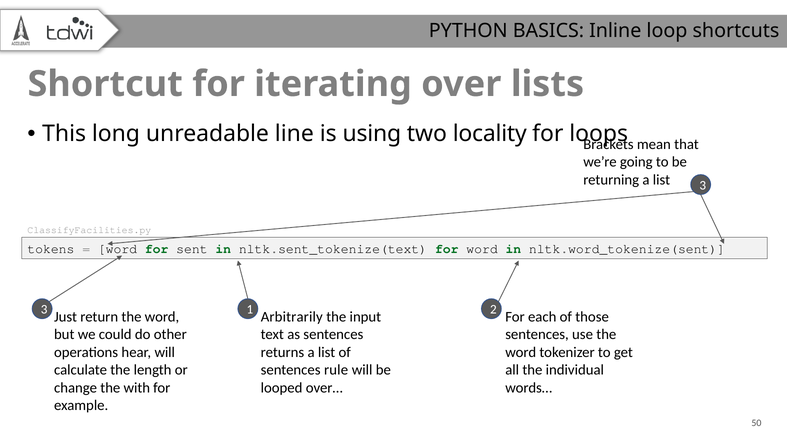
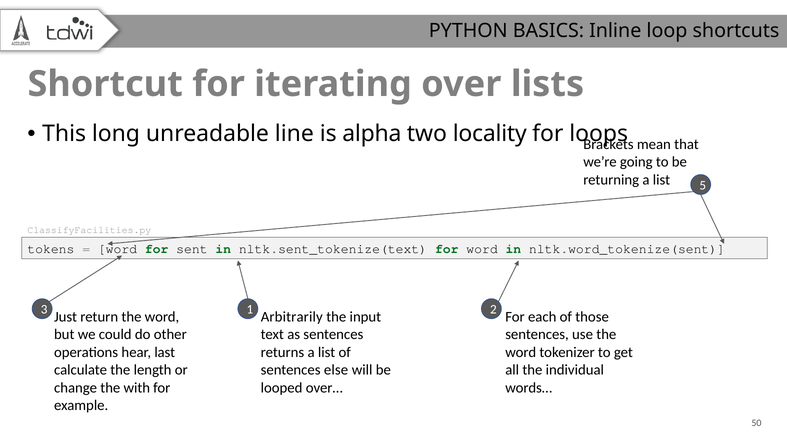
using: using -> alpha
list 3: 3 -> 5
hear will: will -> last
rule: rule -> else
